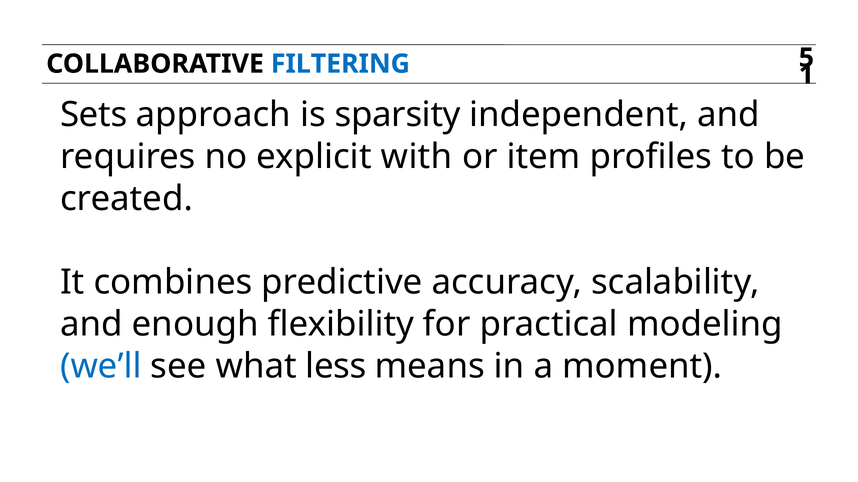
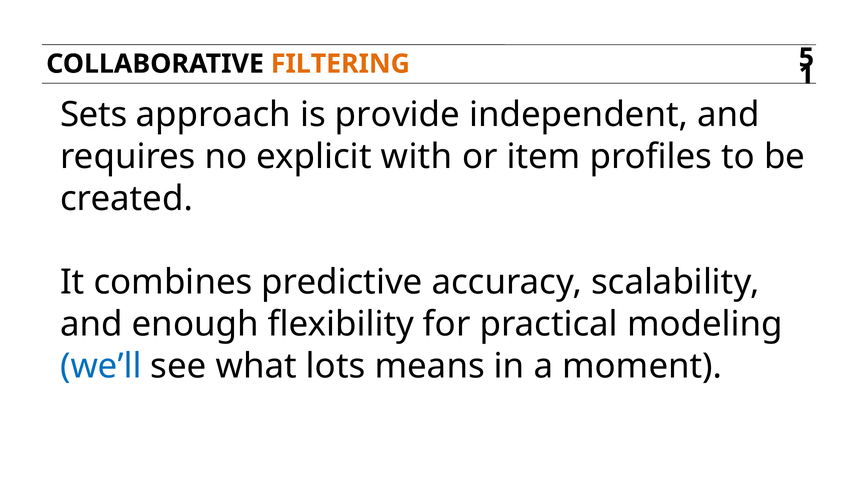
FILTERING colour: blue -> orange
sparsity: sparsity -> provide
less: less -> lots
